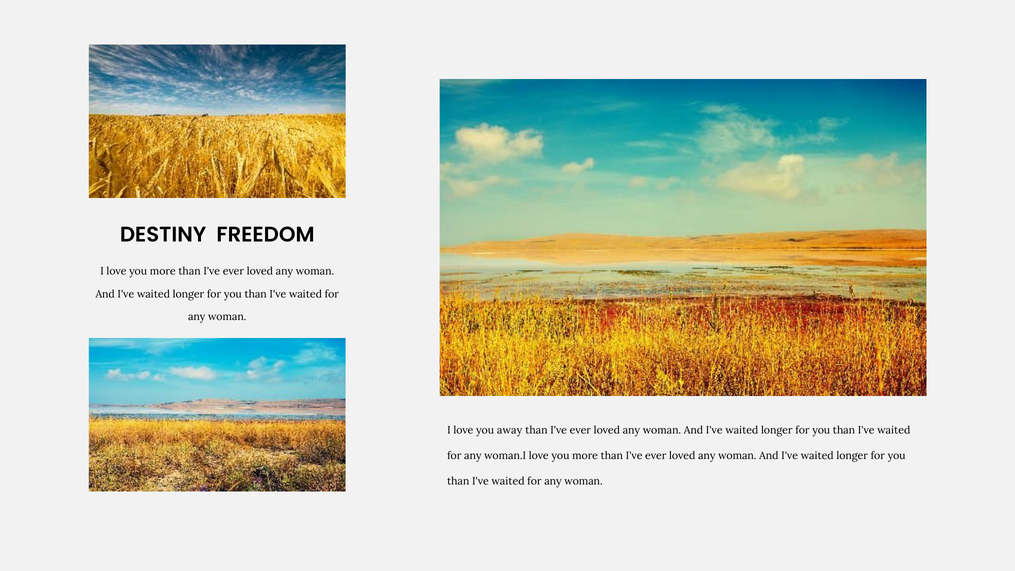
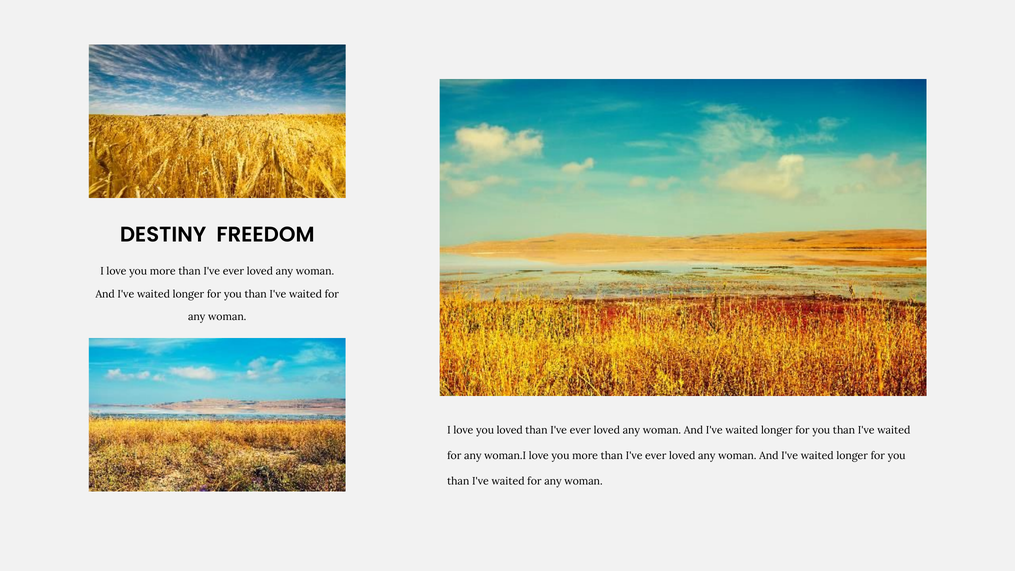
you away: away -> loved
